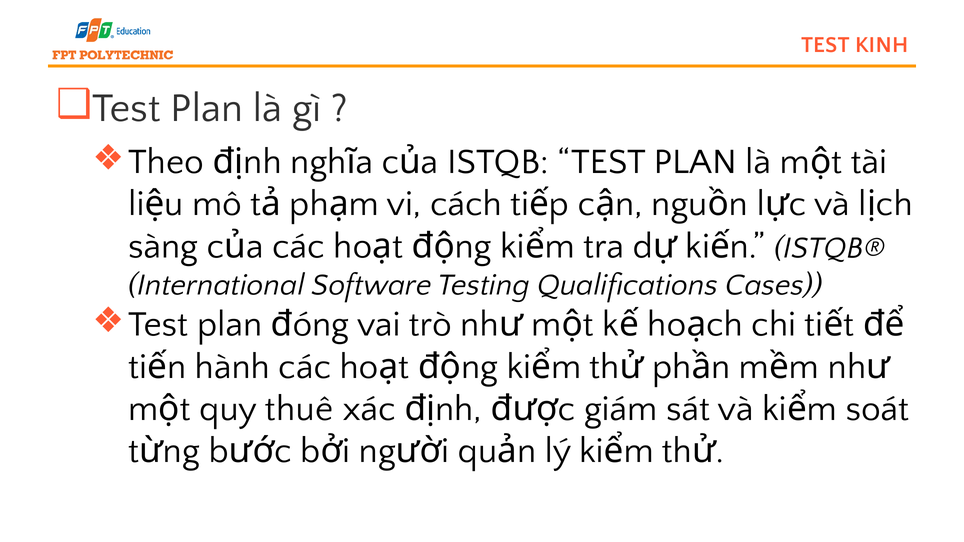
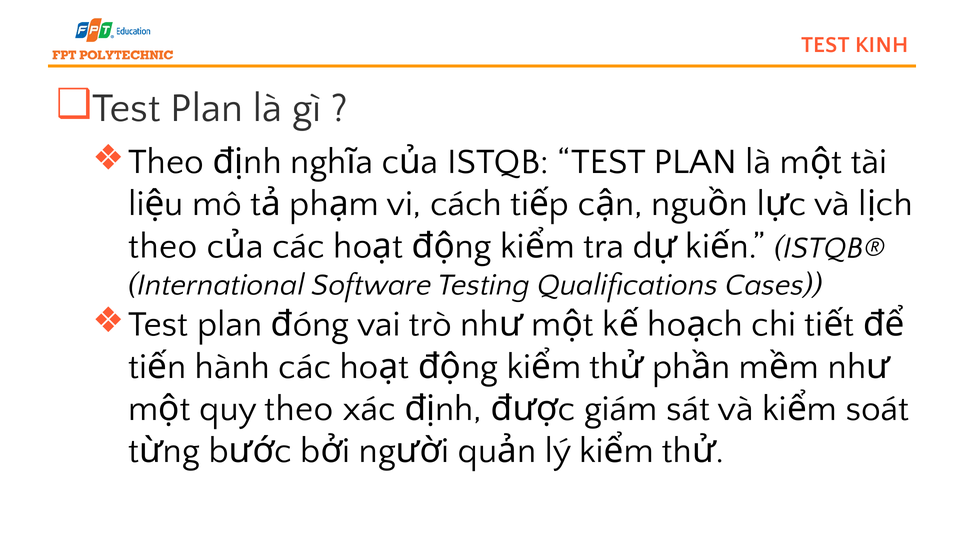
sàng at (163, 246): sàng -> theo
quy thuê: thuê -> theo
